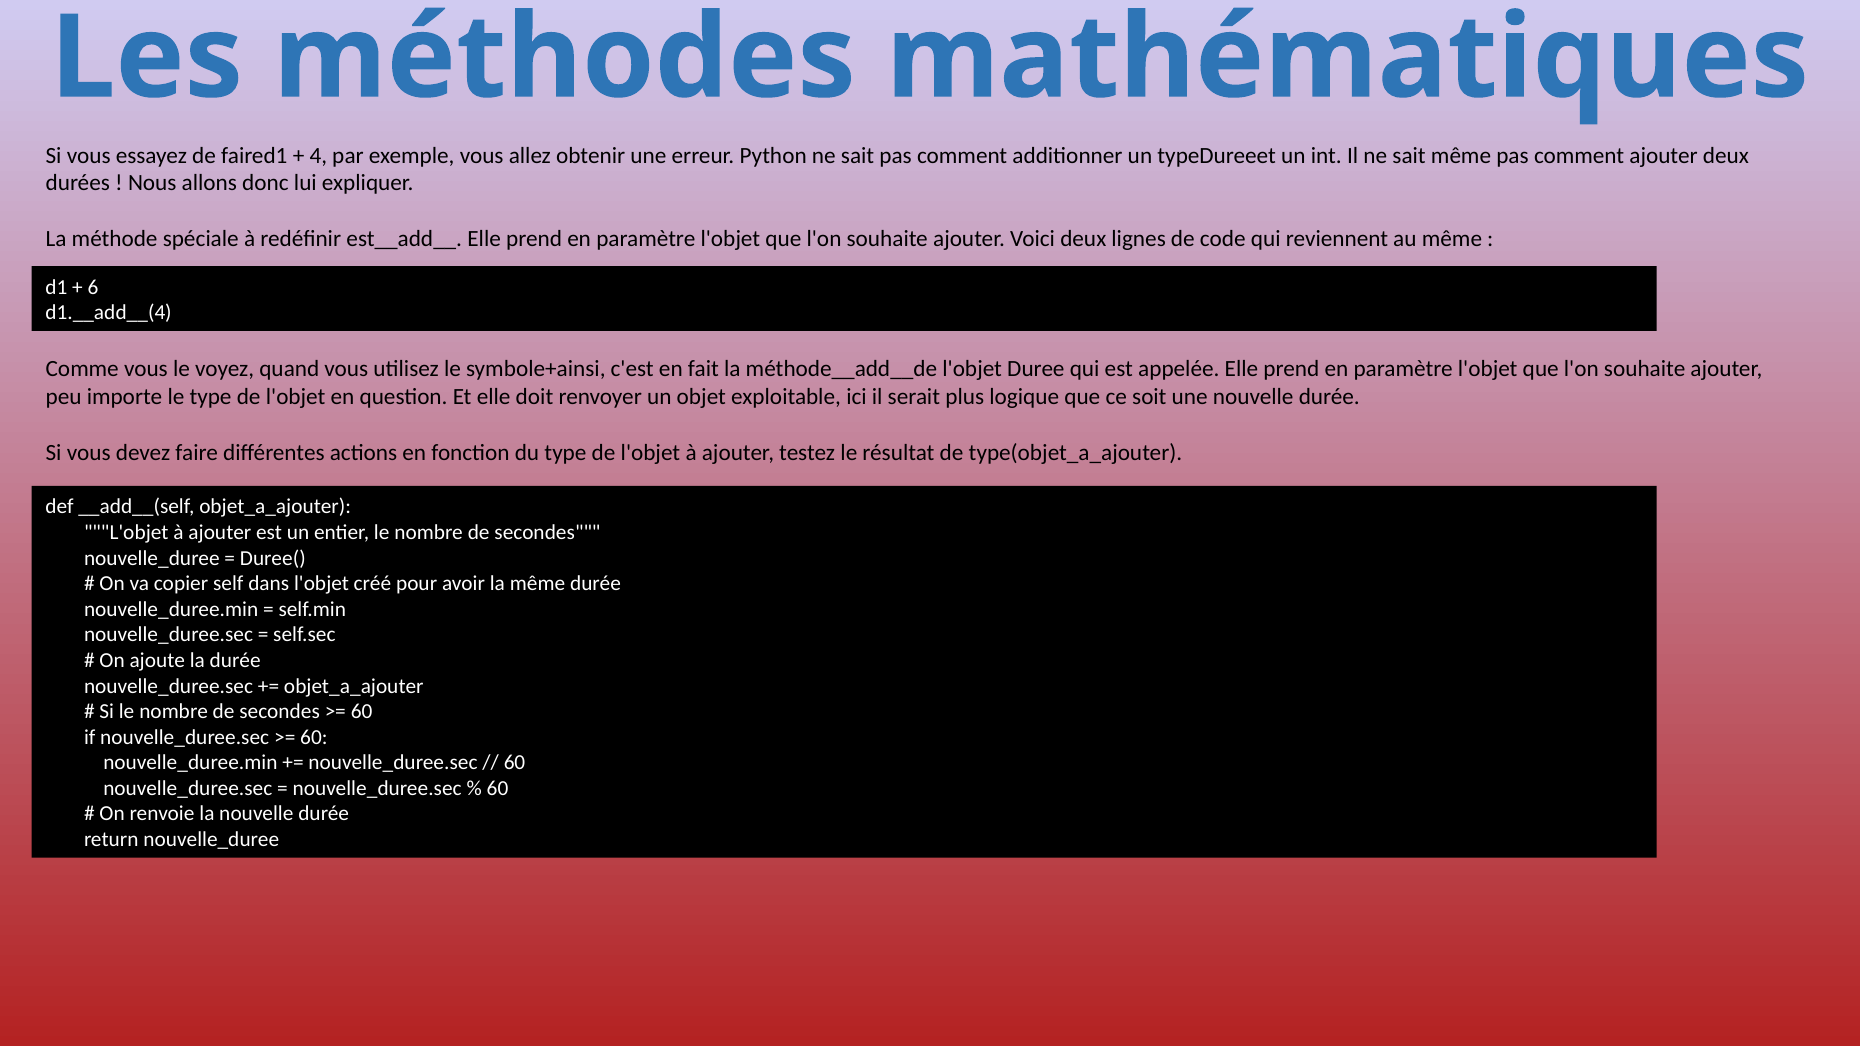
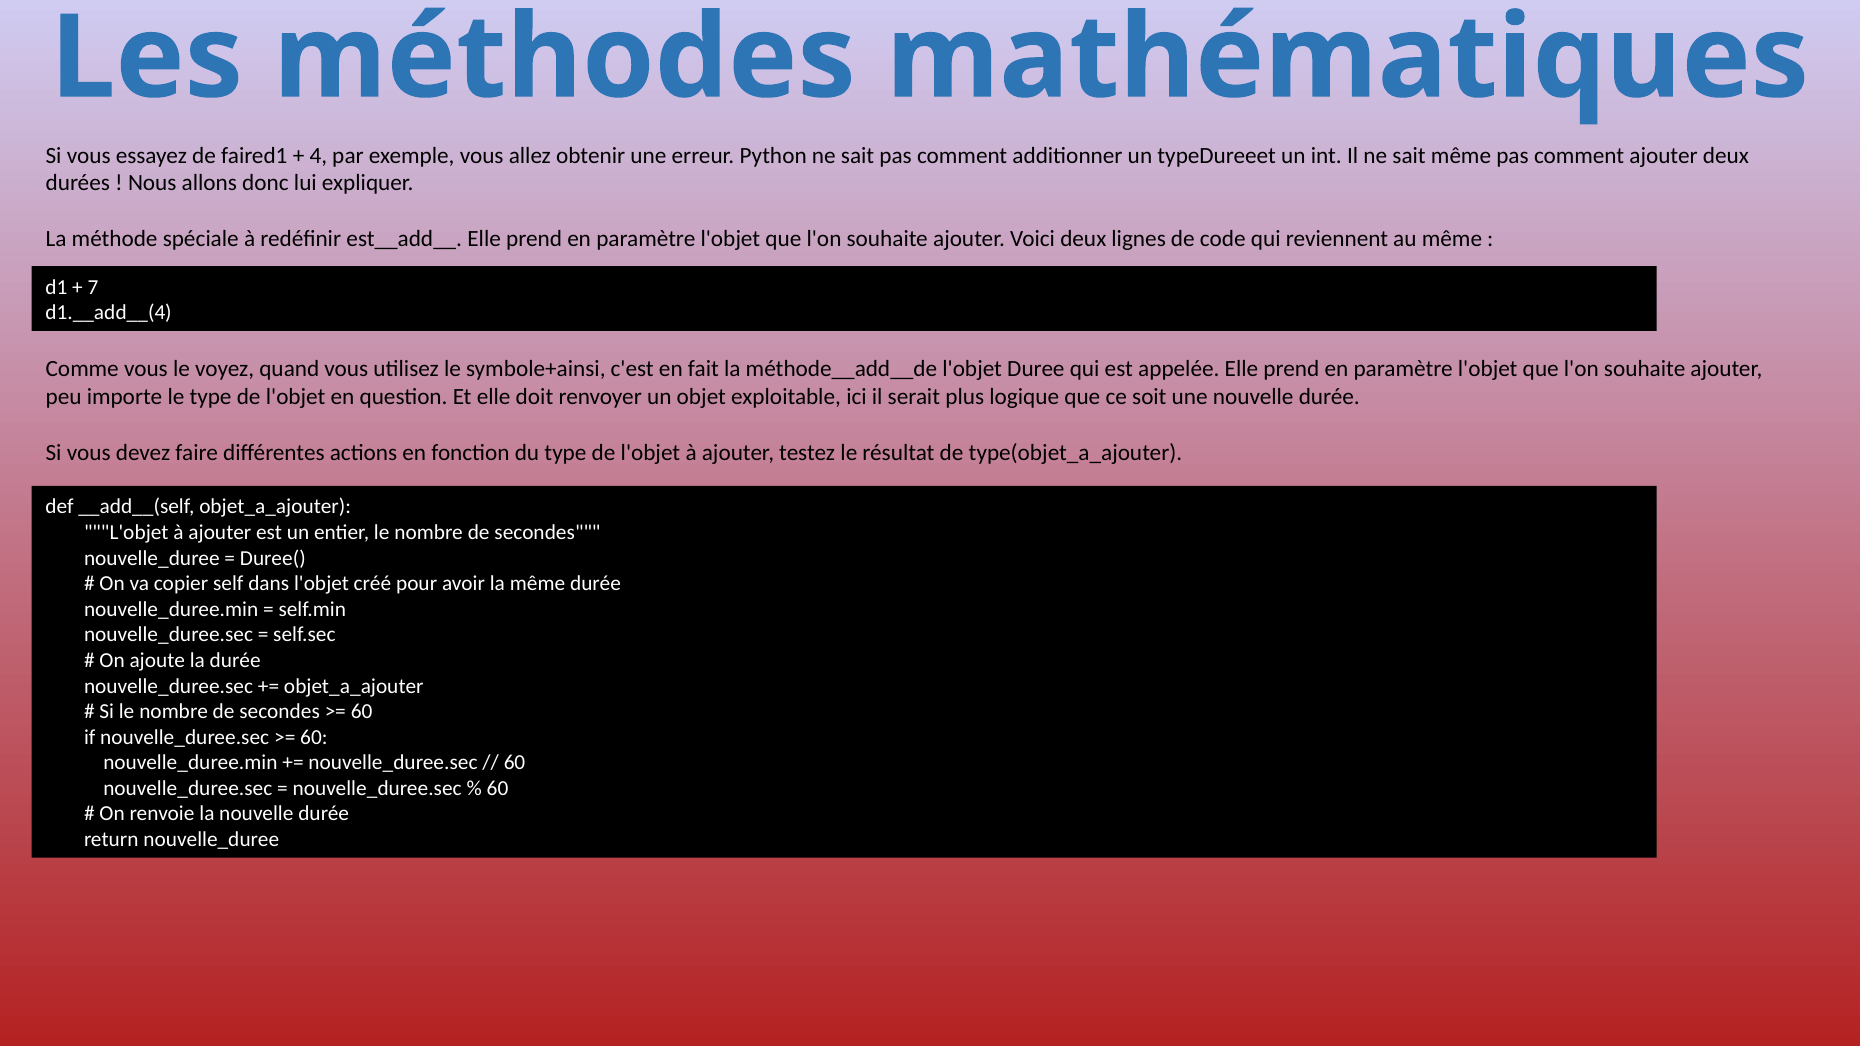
6: 6 -> 7
